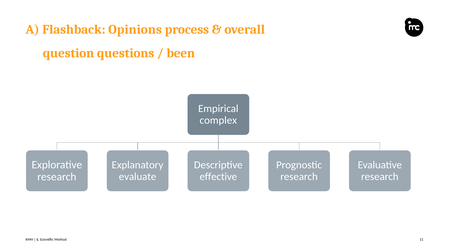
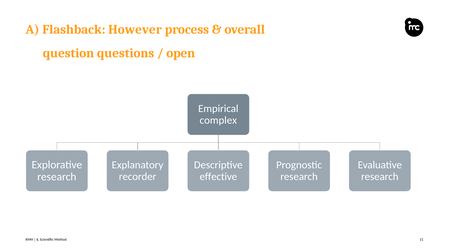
Opinions: Opinions -> However
been: been -> open
evaluate: evaluate -> recorder
